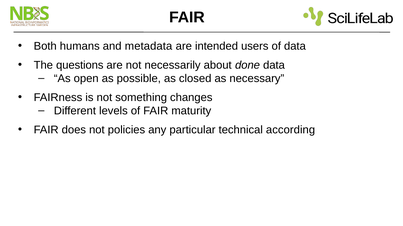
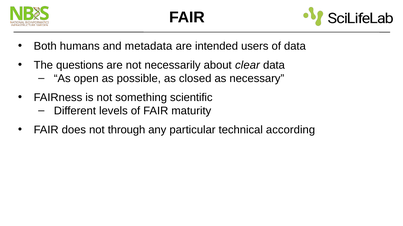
done: done -> clear
changes: changes -> scientific
policies: policies -> through
